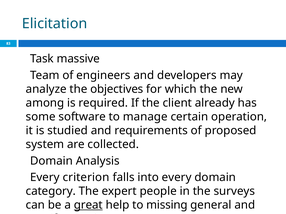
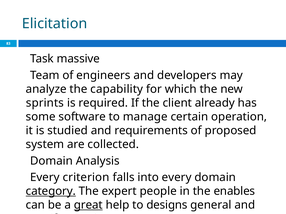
objectives: objectives -> capability
among: among -> sprints
category underline: none -> present
surveys: surveys -> enables
missing: missing -> designs
